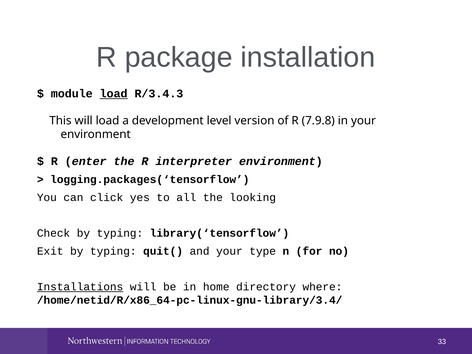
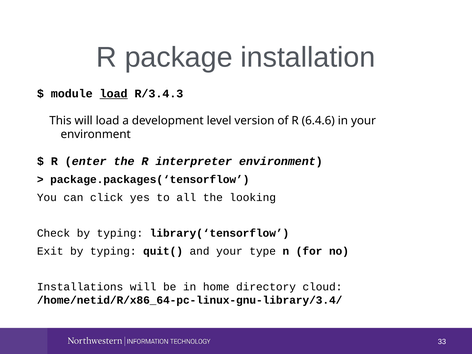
7.9.8: 7.9.8 -> 6.4.6
logging.packages(‘tensorflow: logging.packages(‘tensorflow -> package.packages(‘tensorflow
Installations underline: present -> none
where: where -> cloud
